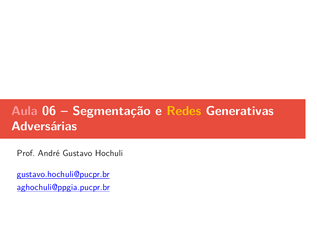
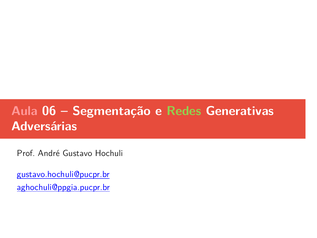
Redes colour: yellow -> light green
